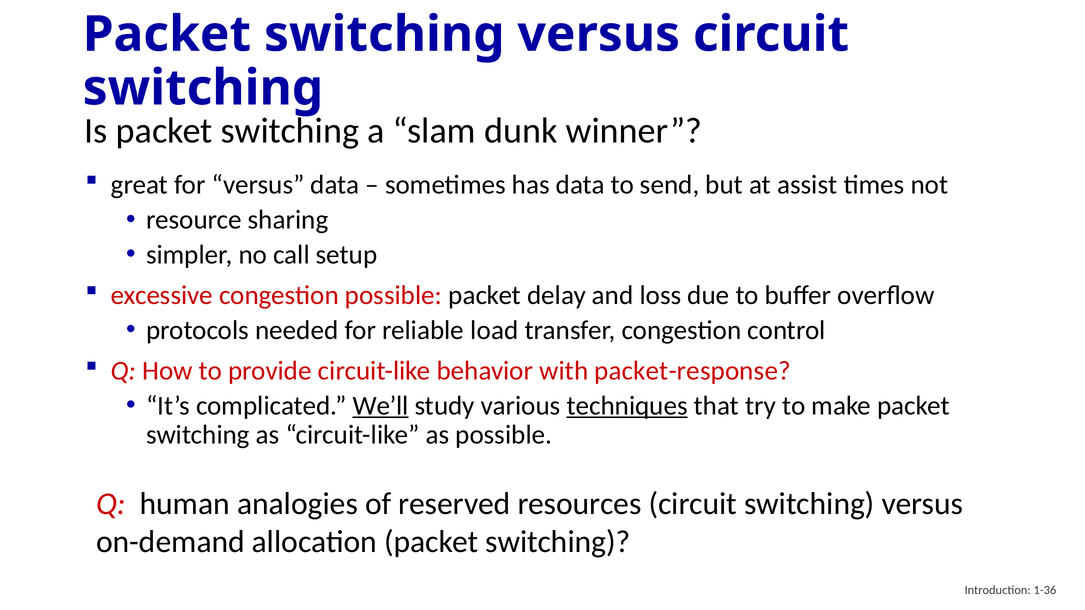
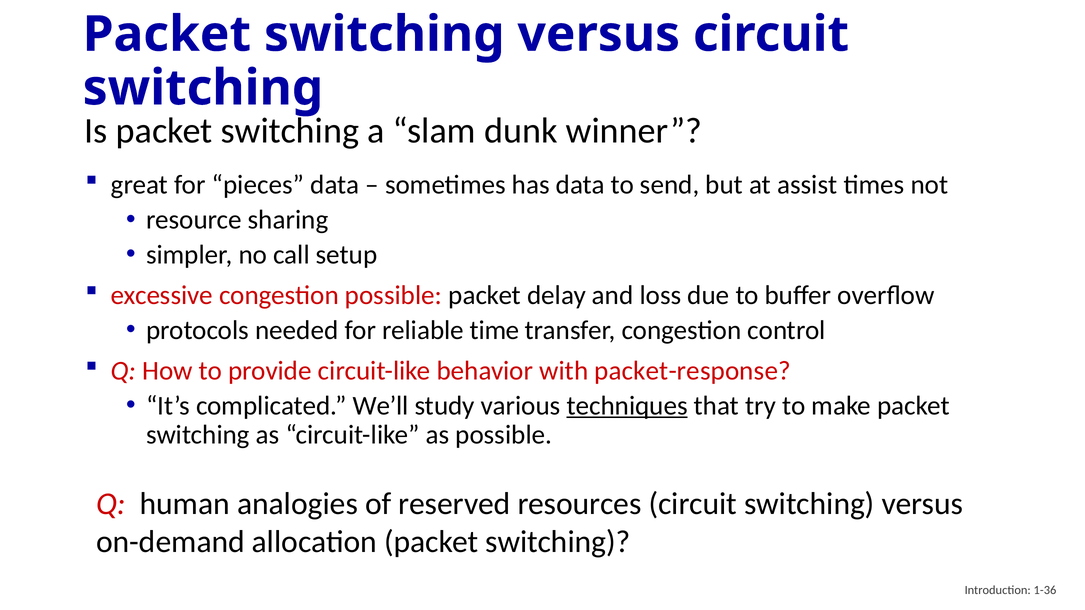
for versus: versus -> pieces
load: load -> time
We’ll underline: present -> none
